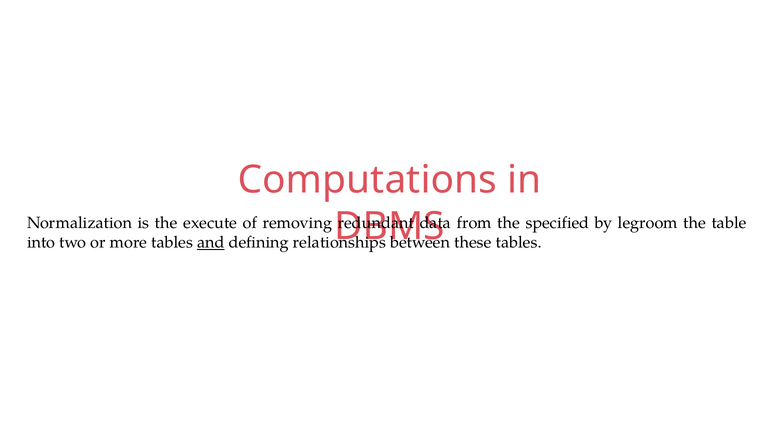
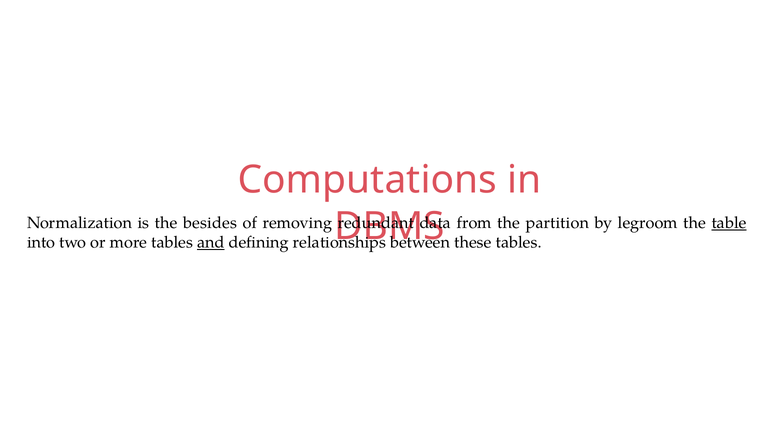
execute: execute -> besides
specified: specified -> partition
table underline: none -> present
